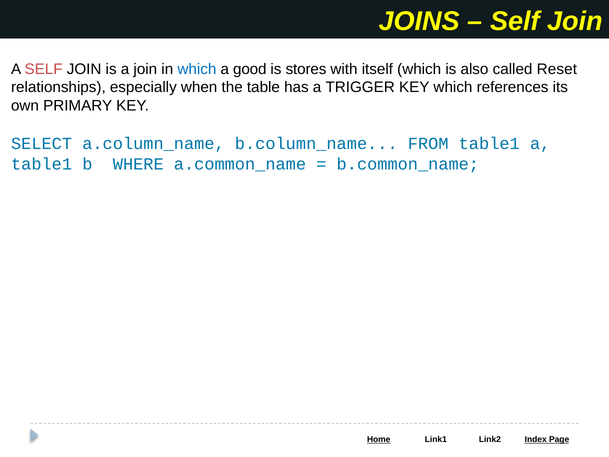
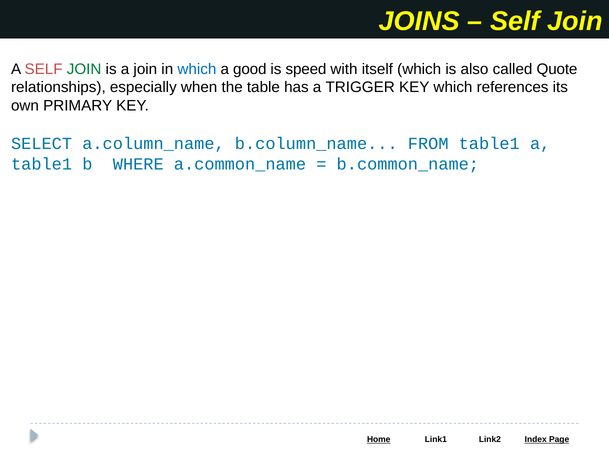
JOIN at (84, 69) colour: black -> green
stores: stores -> speed
Reset: Reset -> Quote
